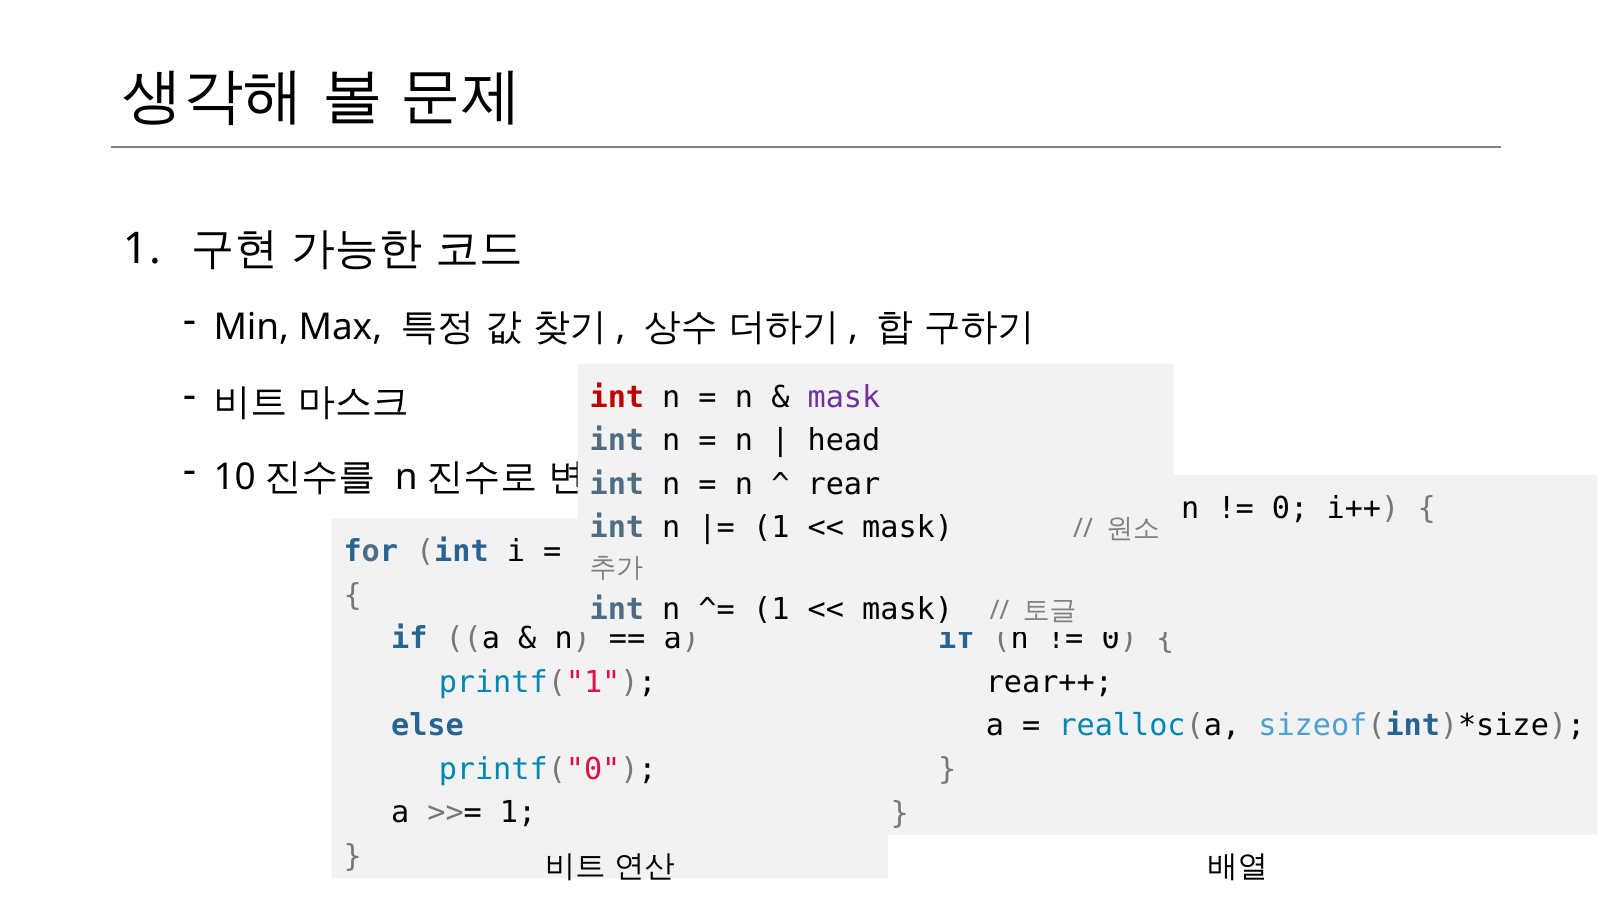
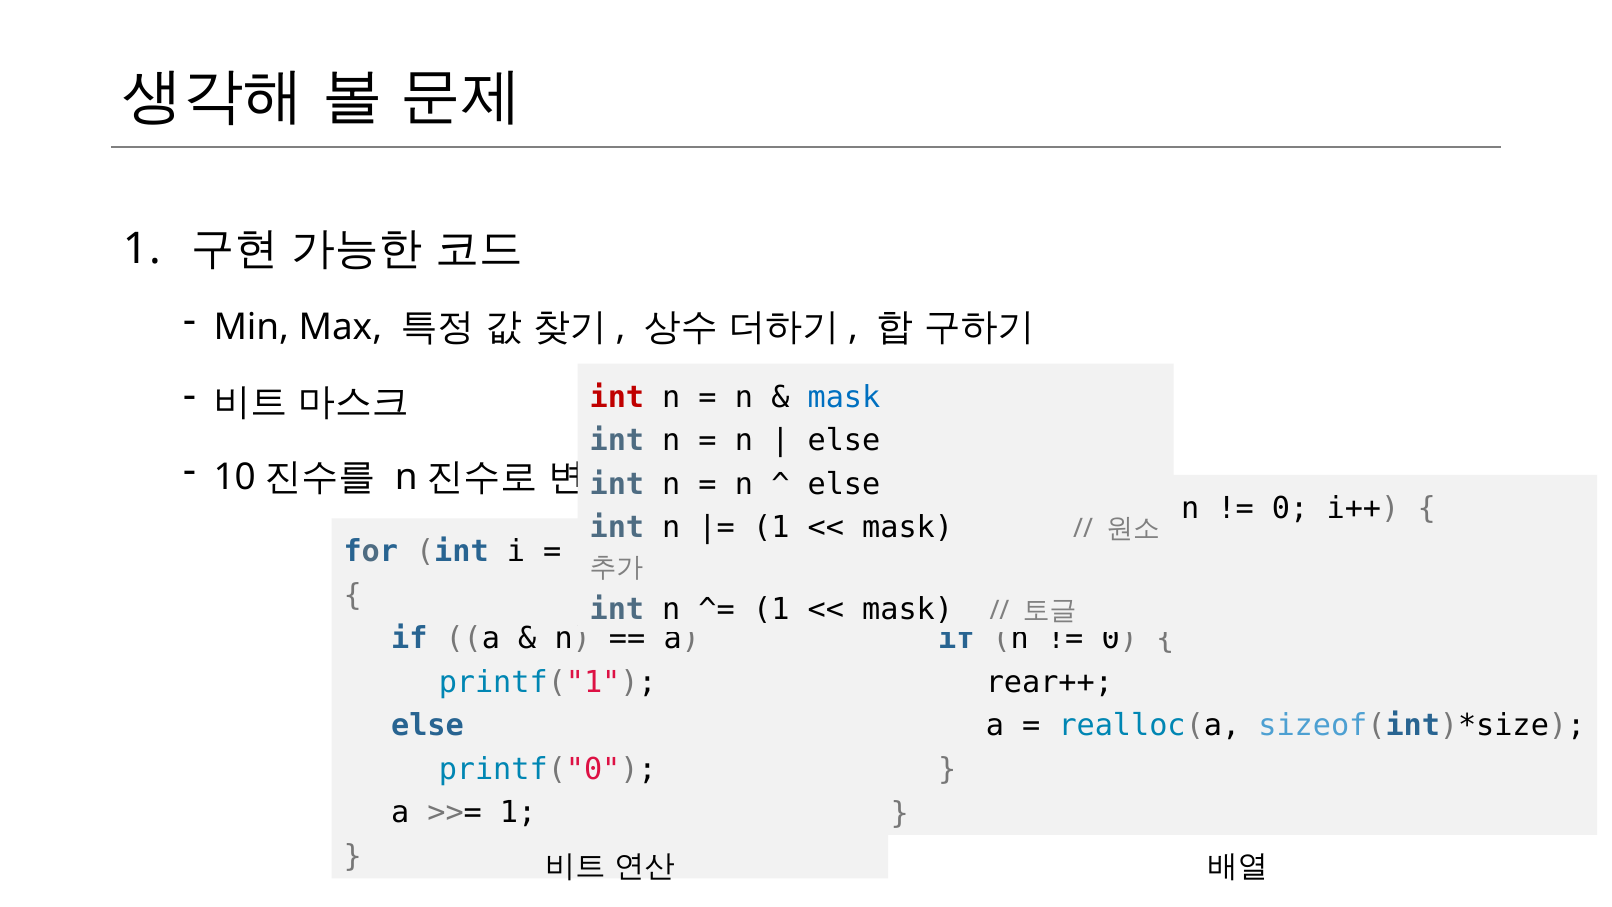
mask at (844, 397) colour: purple -> blue
head at (844, 440): head -> else
rear at (844, 484): rear -> else
